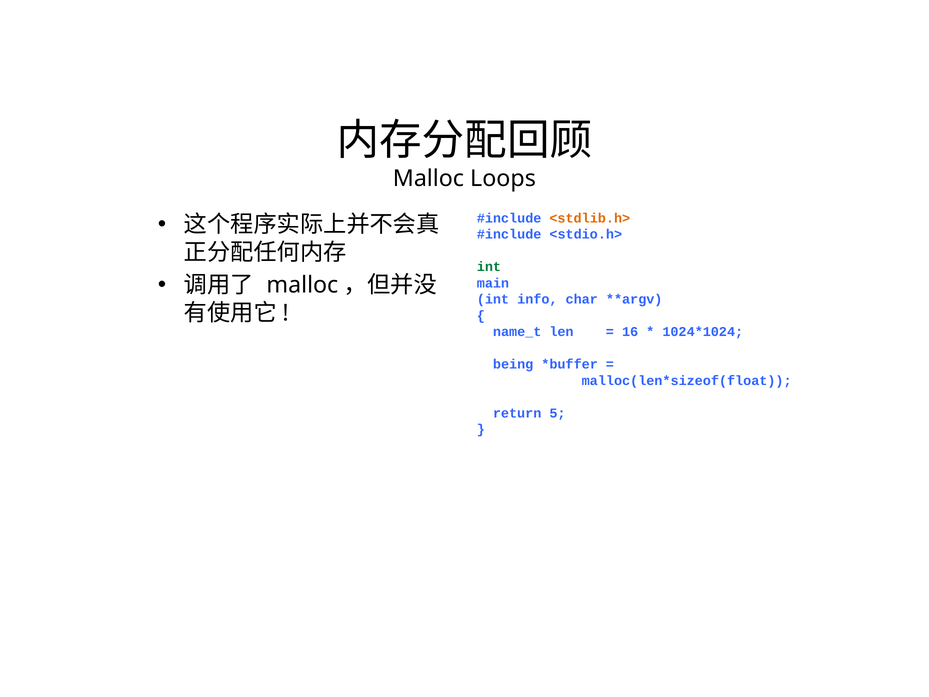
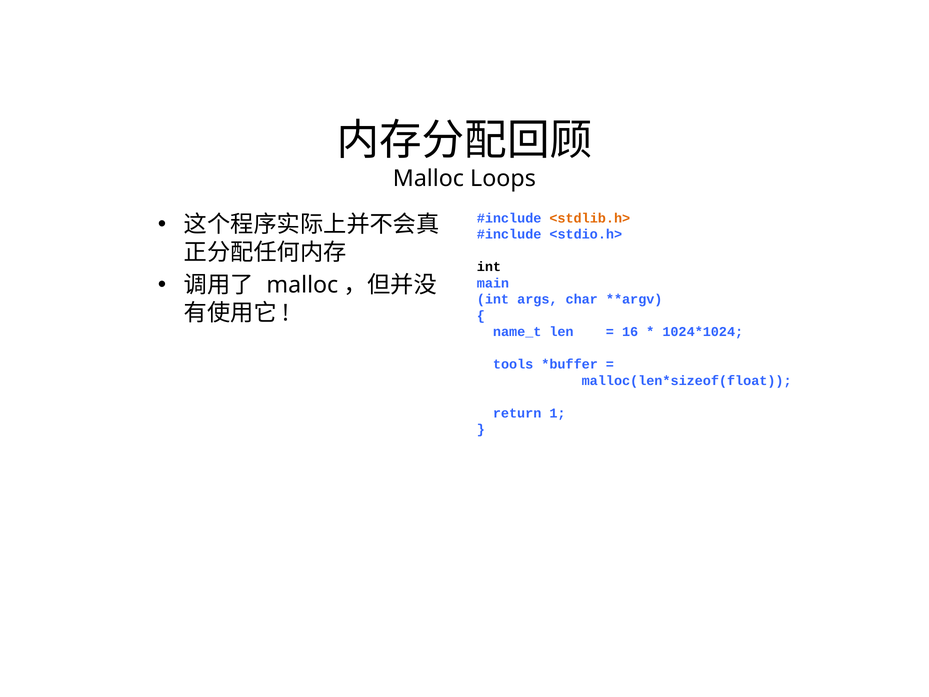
int at (489, 267) colour: green -> black
info: info -> args
being: being -> tools
5: 5 -> 1
